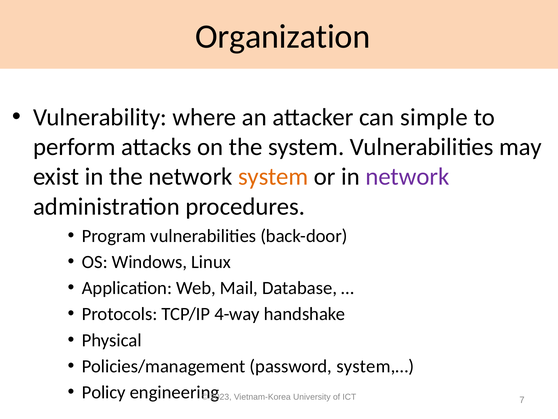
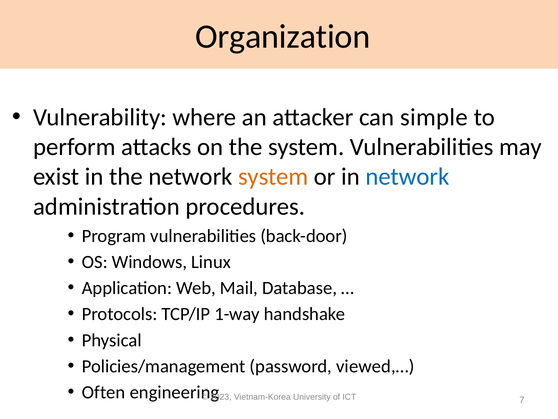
network at (407, 177) colour: purple -> blue
4-way: 4-way -> 1-way
system,…: system,… -> viewed,…
Policy: Policy -> Often
